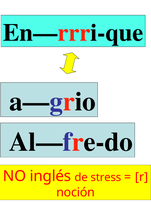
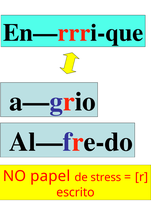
inglés: inglés -> papel
noción: noción -> escrito
